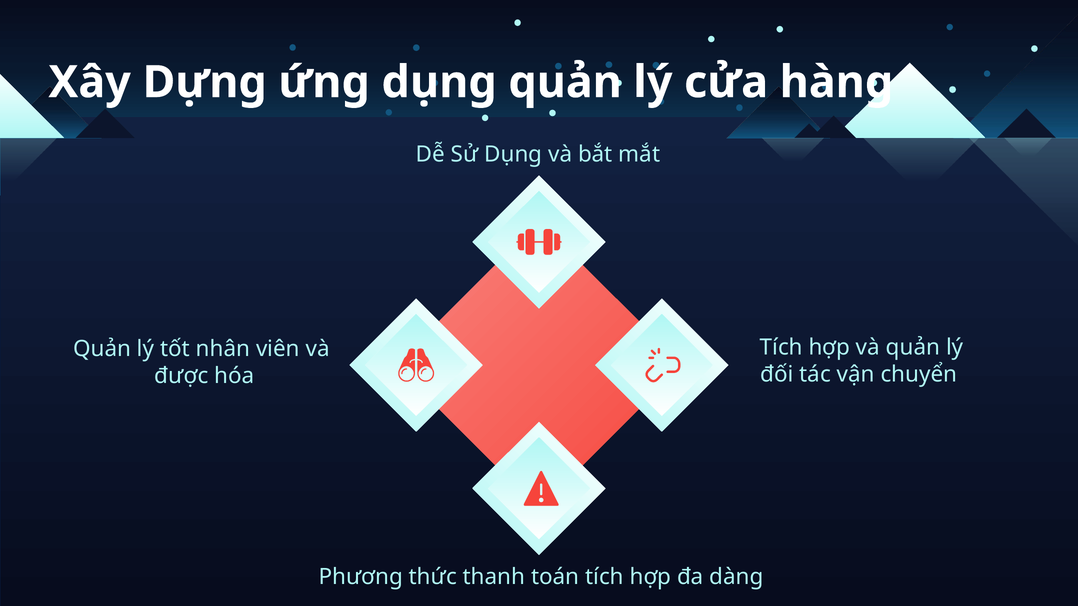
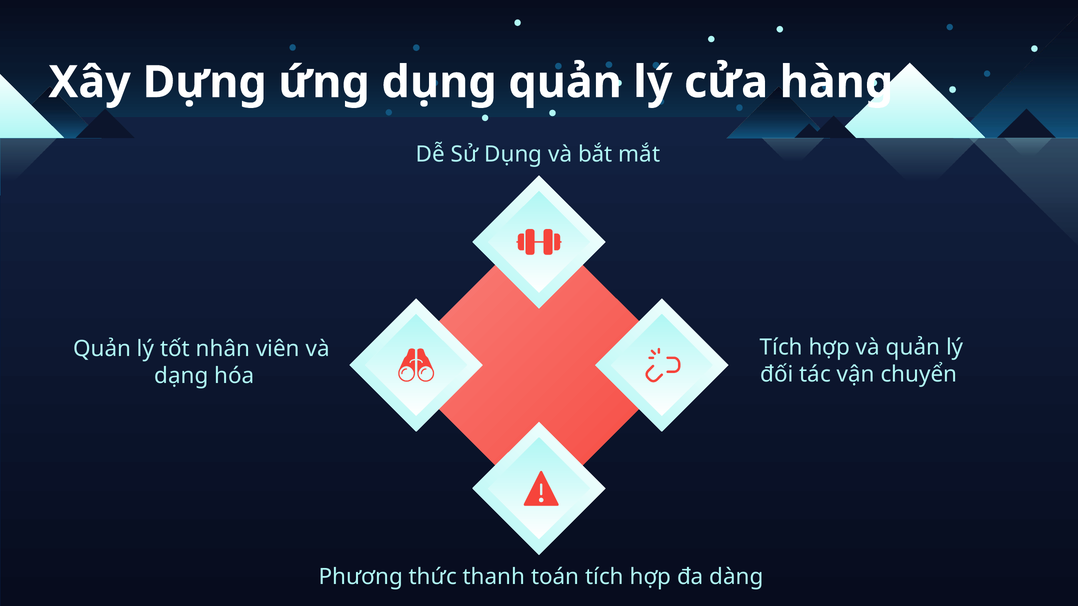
được: được -> dạng
